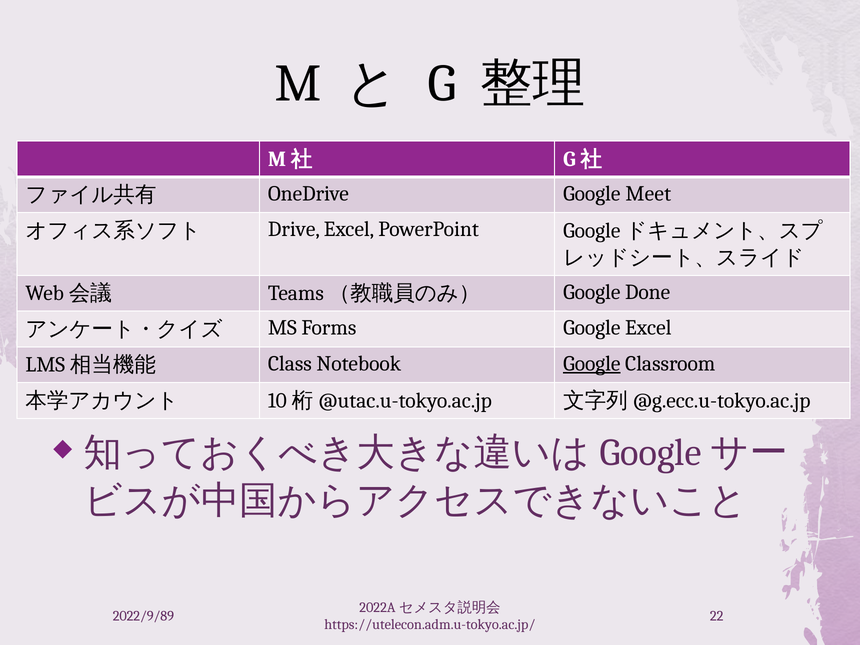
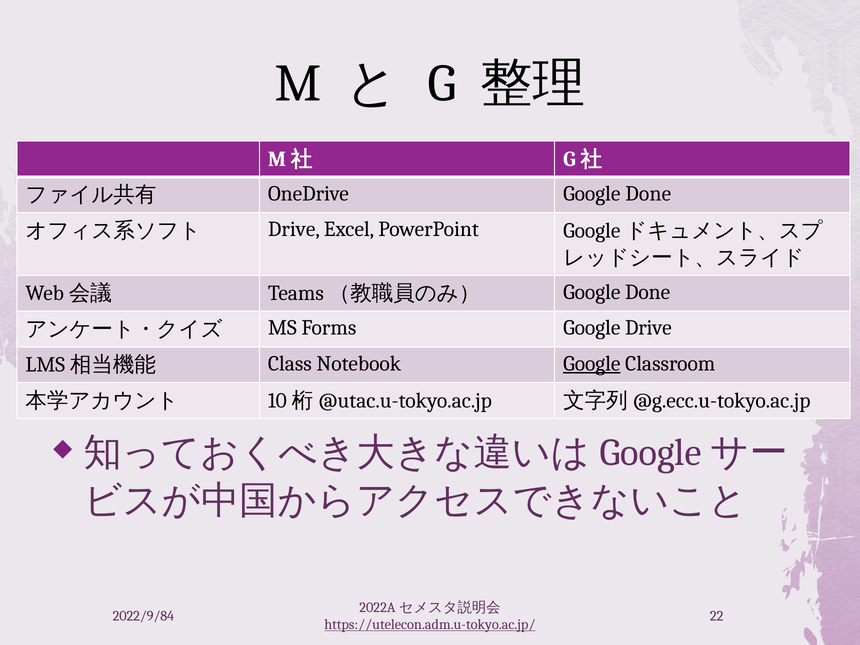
OneDrive Google Meet: Meet -> Done
Google Excel: Excel -> Drive
2022/9/89: 2022/9/89 -> 2022/9/84
https://utelecon.adm.u-tokyo.ac.jp/ underline: none -> present
